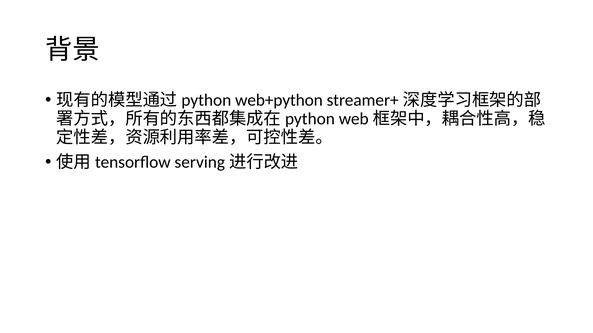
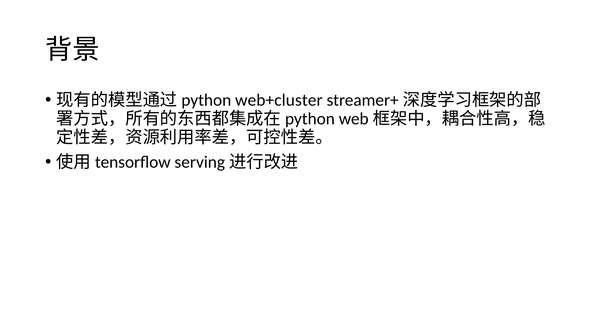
web+python: web+python -> web+cluster
